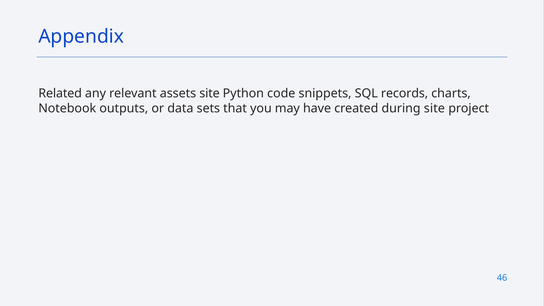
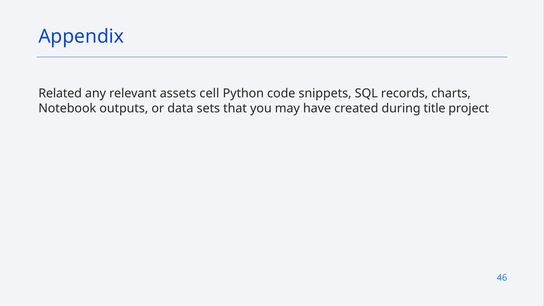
assets site: site -> cell
during site: site -> title
